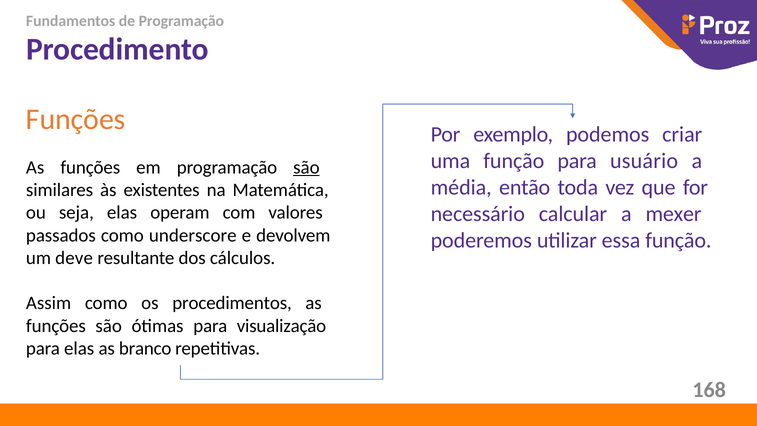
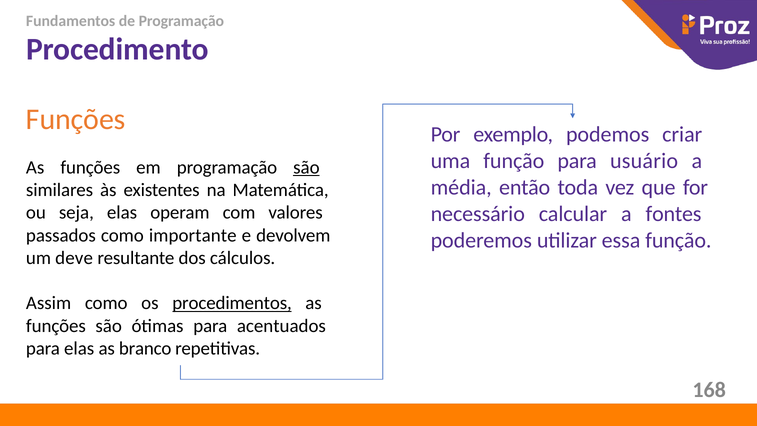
mexer: mexer -> fontes
underscore: underscore -> importante
procedimentos underline: none -> present
visualização: visualização -> acentuados
